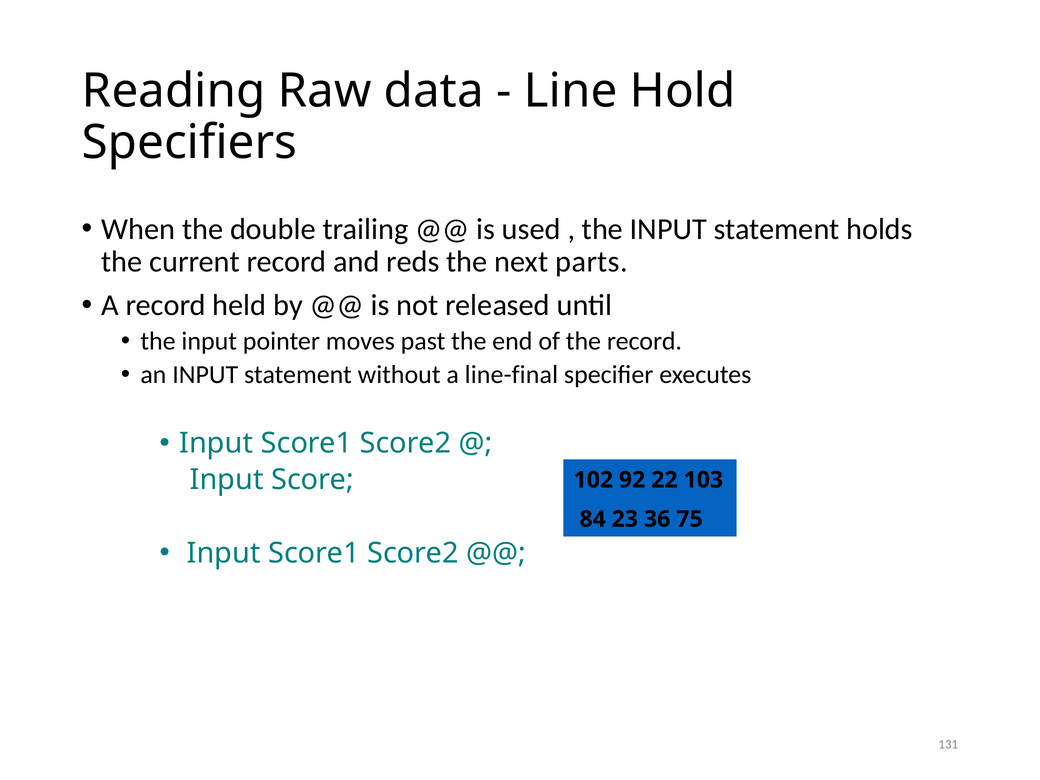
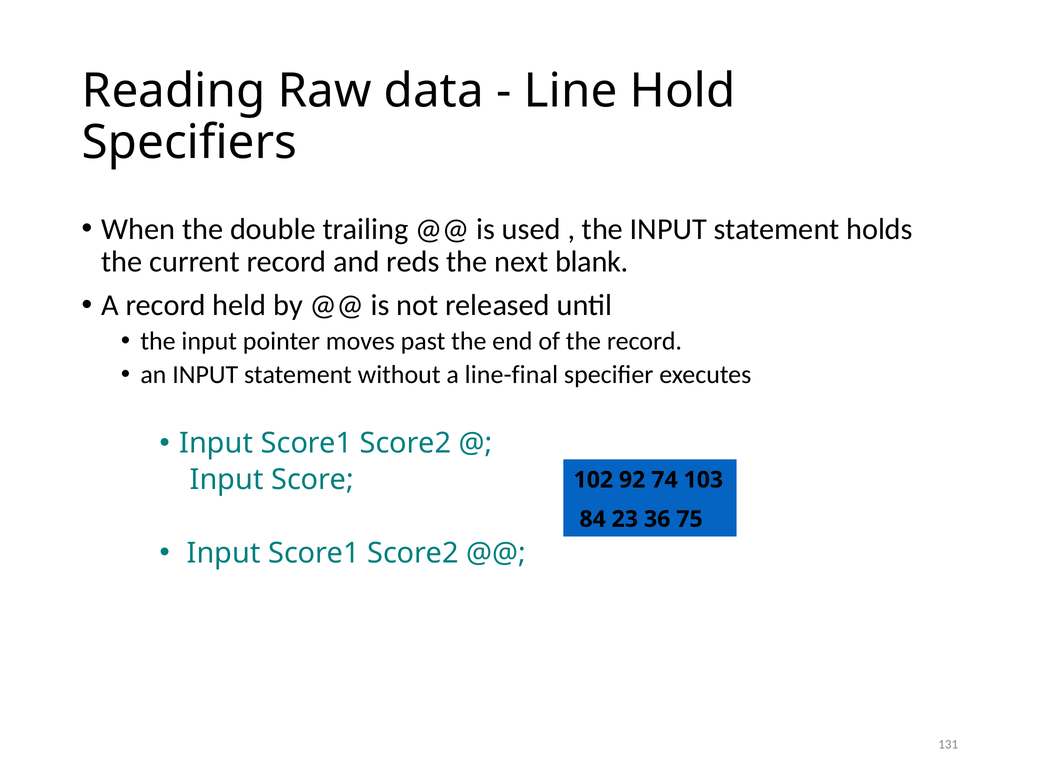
parts: parts -> blank
22: 22 -> 74
